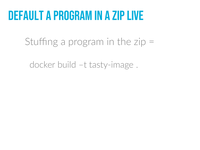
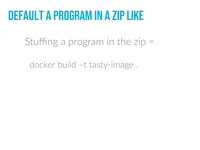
live: live -> like
